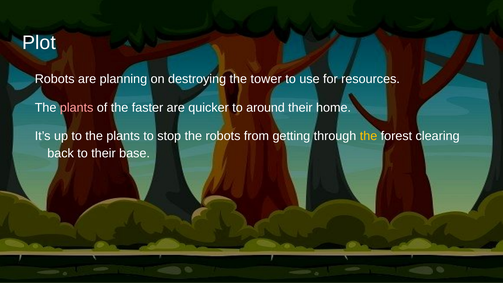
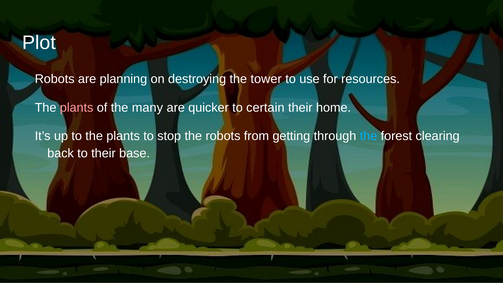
faster: faster -> many
around: around -> certain
the at (369, 136) colour: yellow -> light blue
